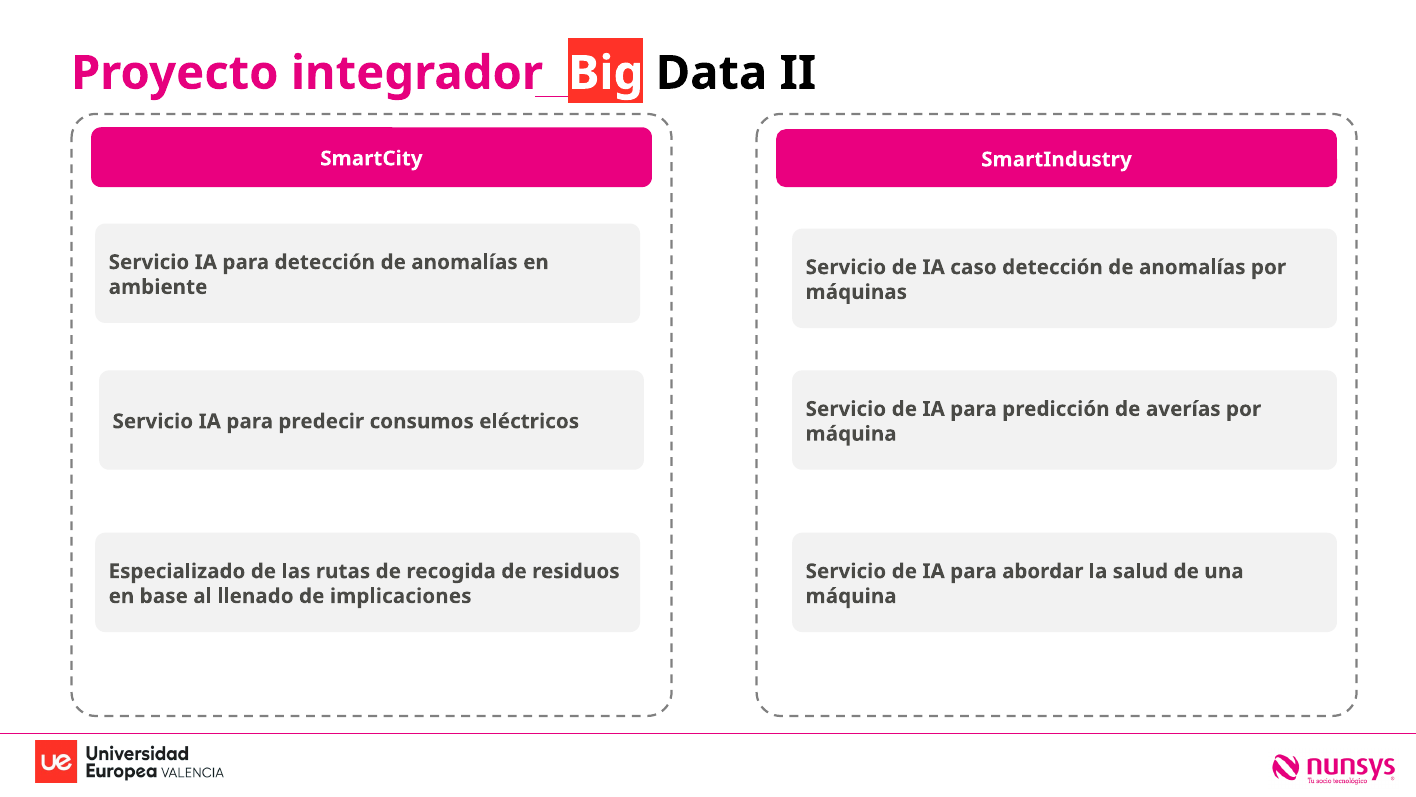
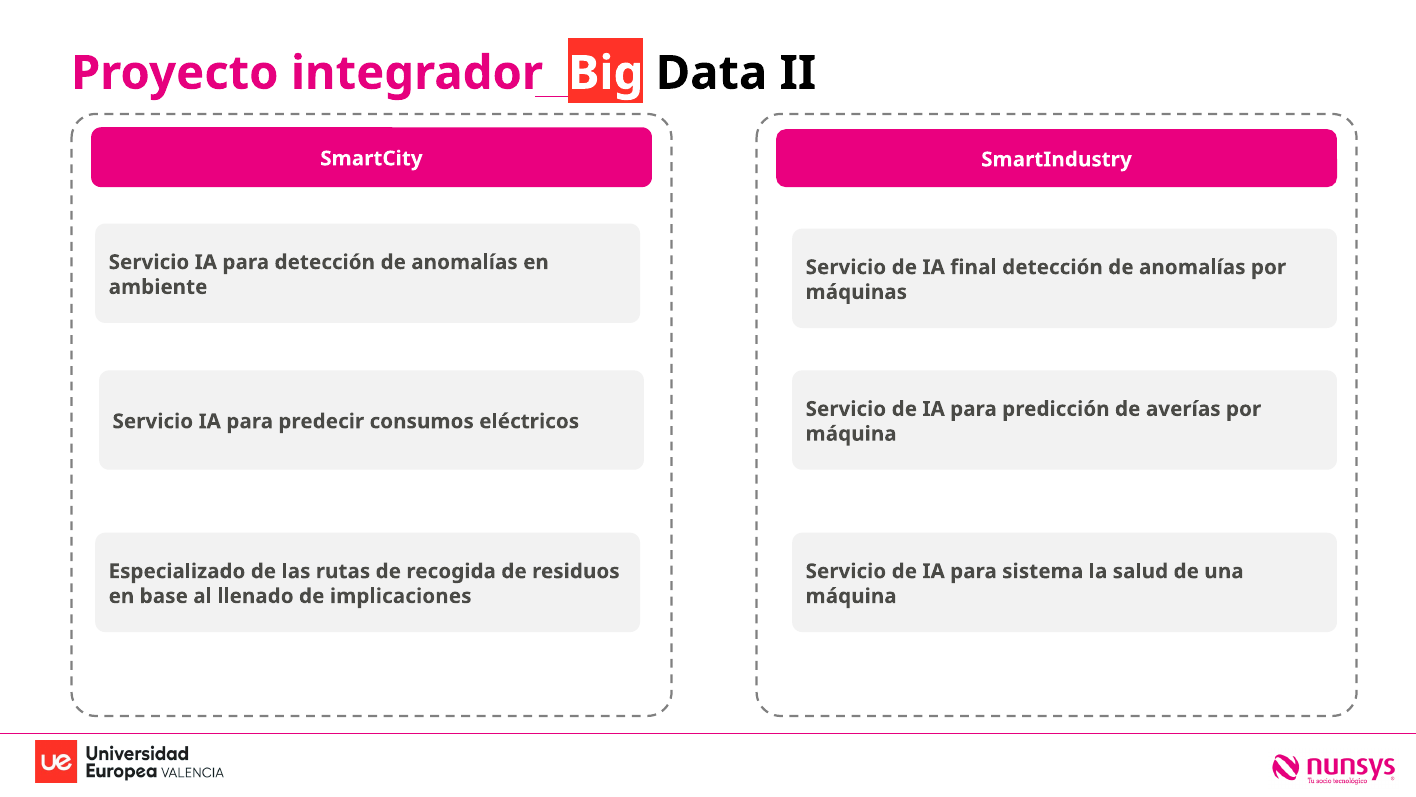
caso: caso -> final
abordar: abordar -> sistema
